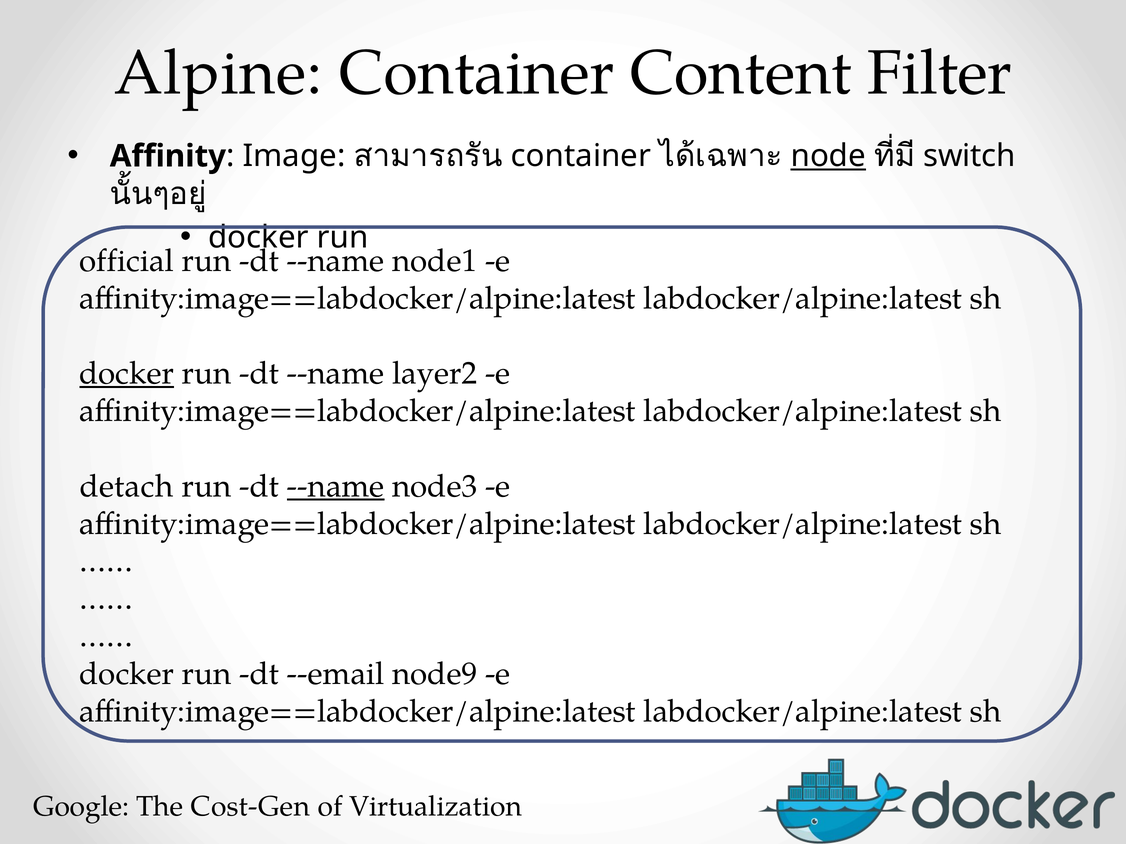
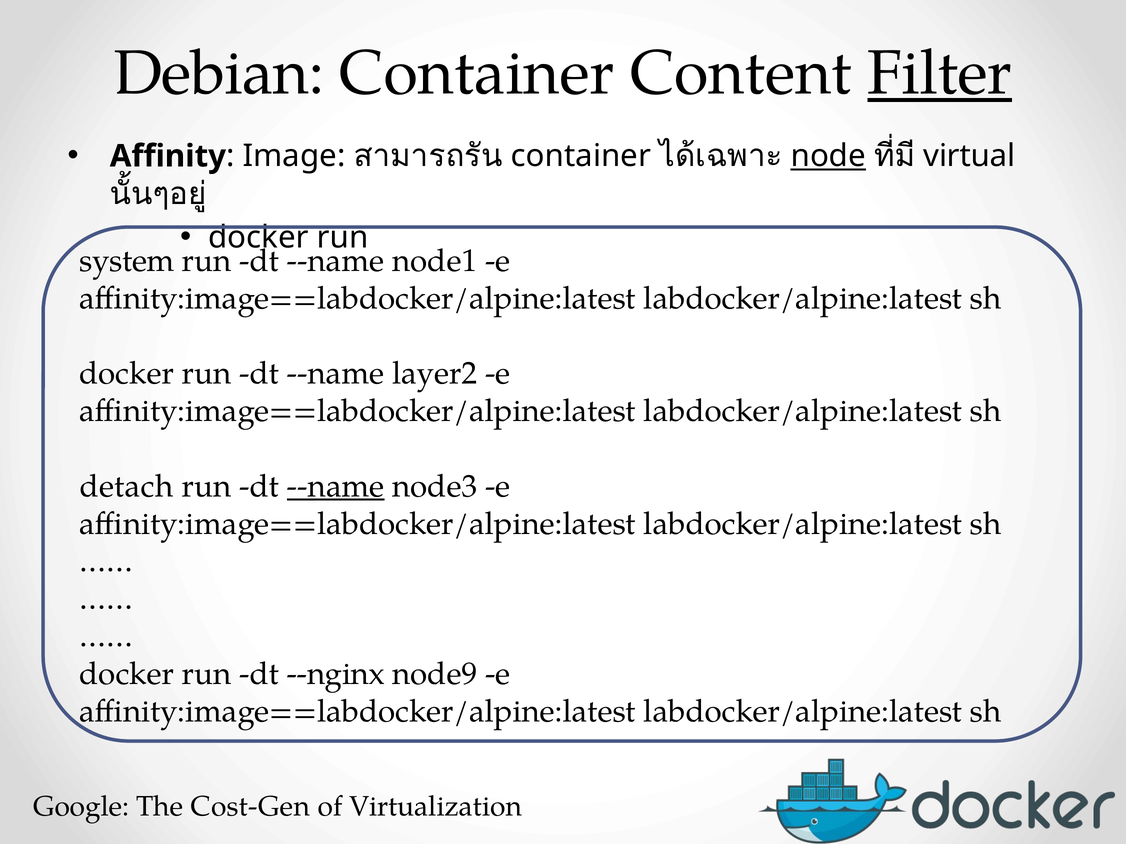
Alpine: Alpine -> Debian
Filter underline: none -> present
switch: switch -> virtual
official: official -> system
docker at (127, 374) underline: present -> none
--email: --email -> --nginx
